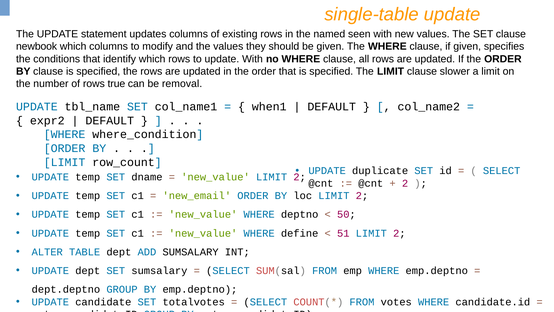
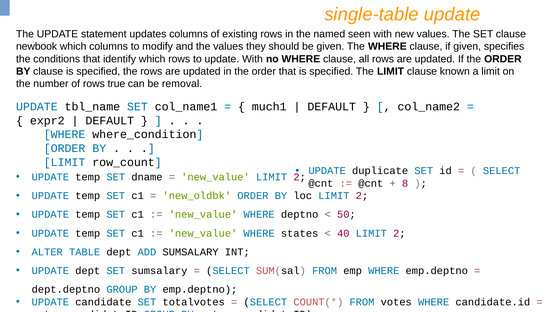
slower: slower -> known
when1: when1 -> much1
2 at (405, 183): 2 -> 8
new_email: new_email -> new_oldbk
define: define -> states
51: 51 -> 40
